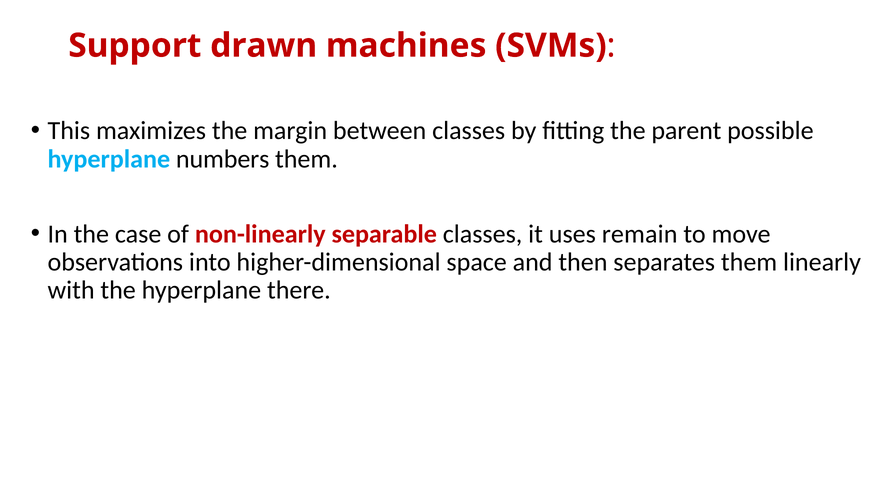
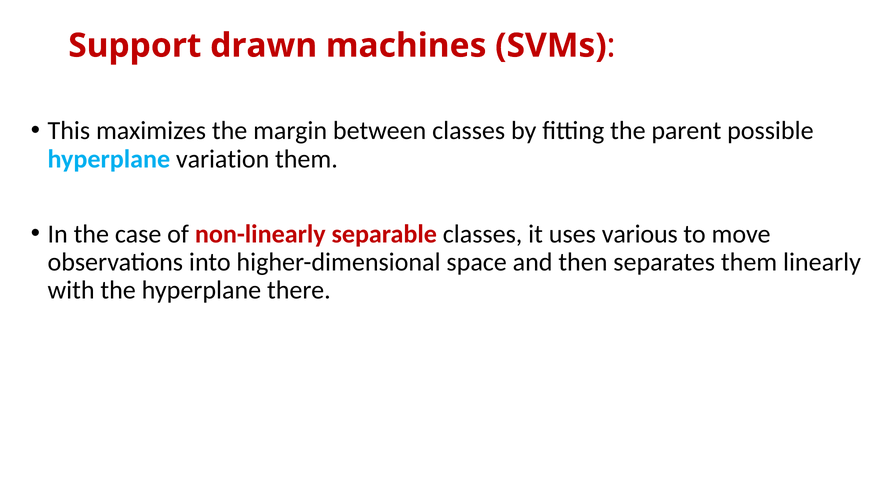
numbers: numbers -> variation
remain: remain -> various
